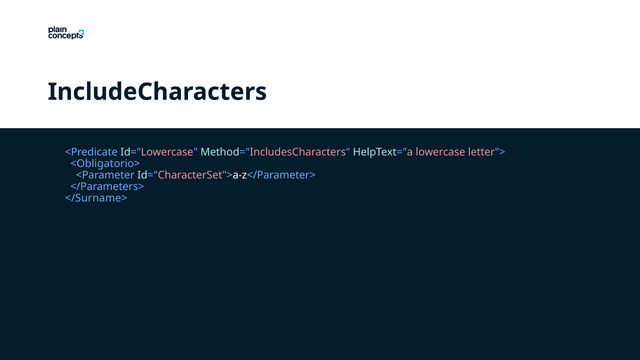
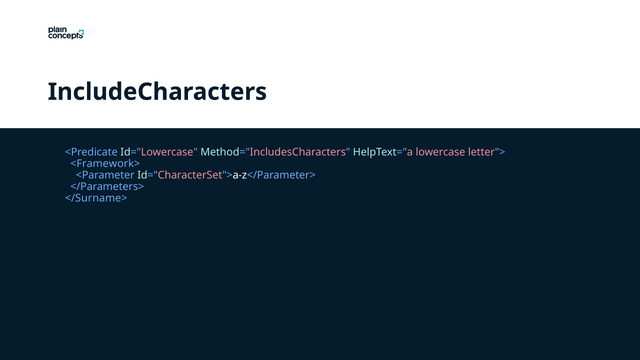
<Obligatorio>: <Obligatorio> -> <Framework>
